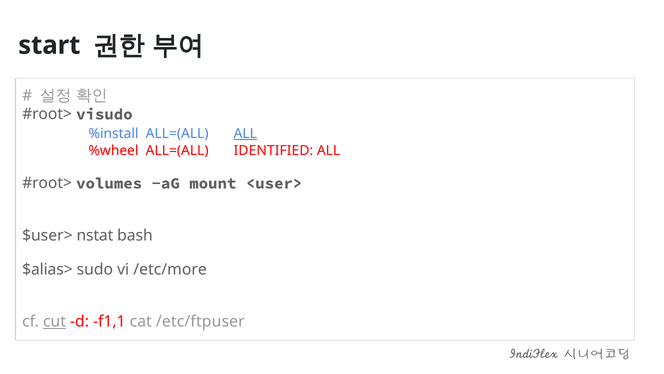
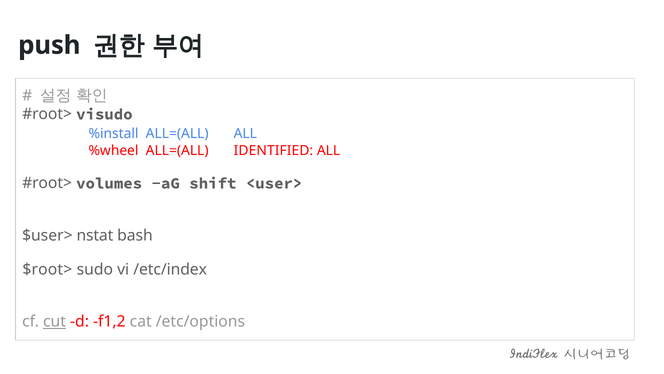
start: start -> push
ALL at (245, 133) underline: present -> none
mount: mount -> shift
$alias>: $alias> -> $root>
/etc/more: /etc/more -> /etc/index
f1,1: f1,1 -> f1,2
/etc/ftpuser: /etc/ftpuser -> /etc/options
